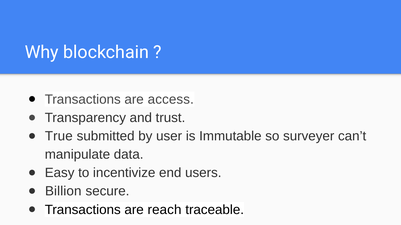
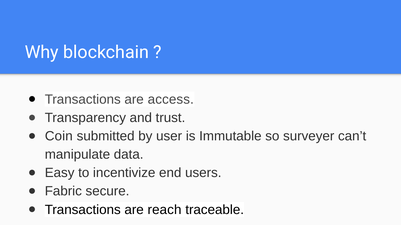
True: True -> Coin
Billion: Billion -> Fabric
